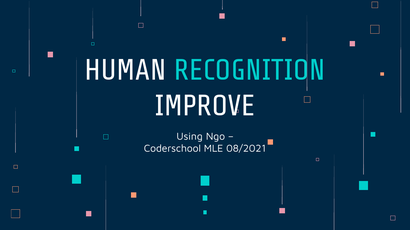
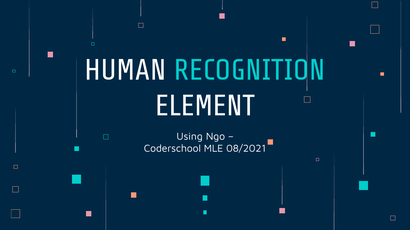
IMPROVE: IMPROVE -> ELEMENT
